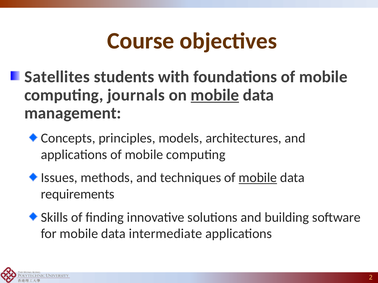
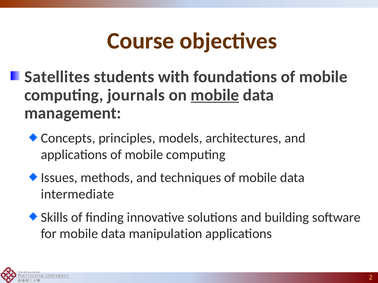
mobile at (258, 178) underline: present -> none
requirements: requirements -> intermediate
intermediate: intermediate -> manipulation
